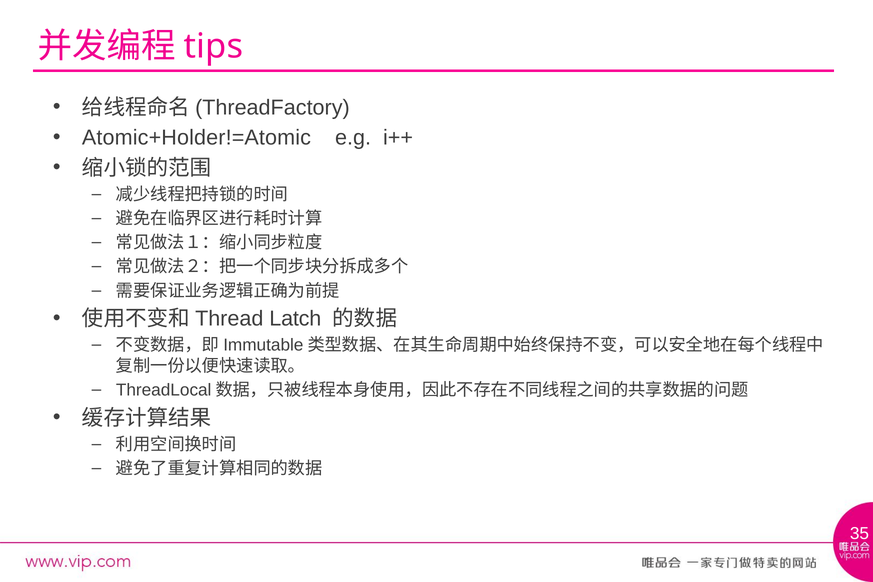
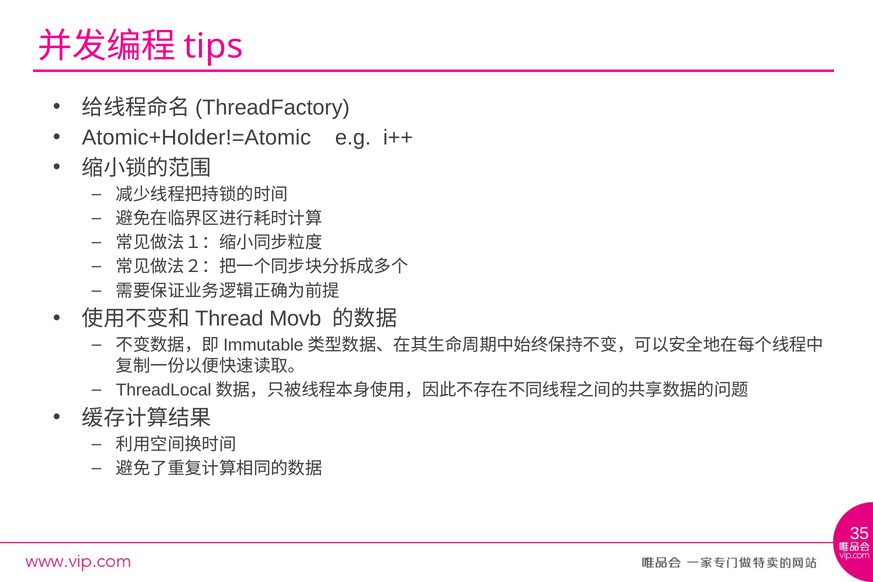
Latch: Latch -> Movb
